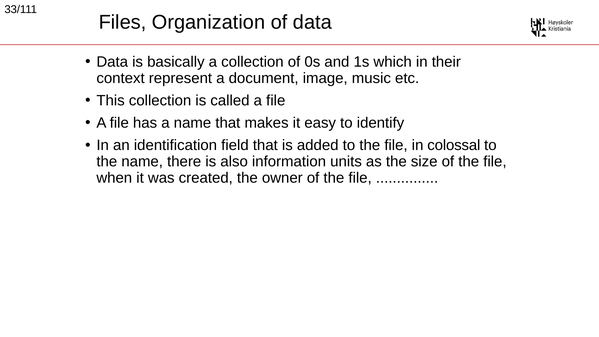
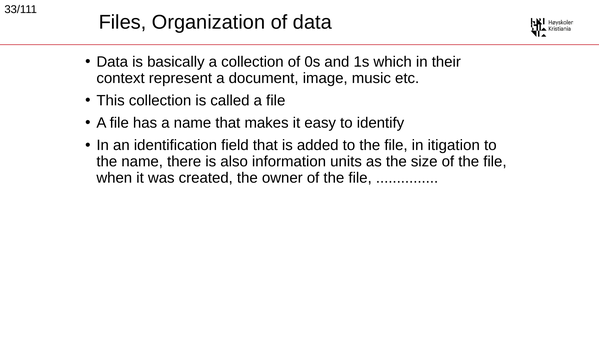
colossal: colossal -> itigation
